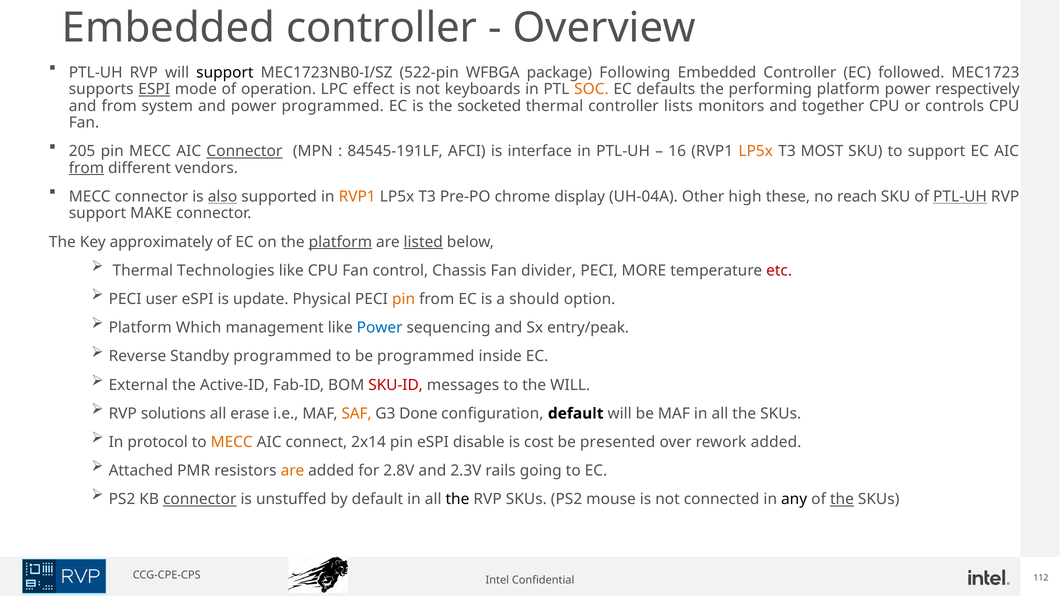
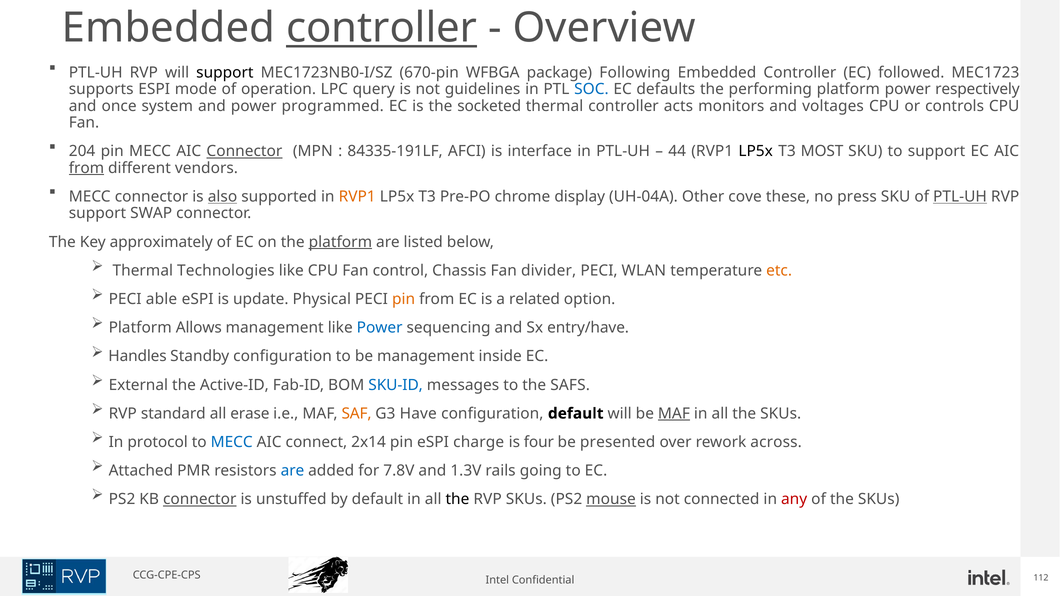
controller at (382, 28) underline: none -> present
522-pin: 522-pin -> 670-pin
ESPI at (154, 89) underline: present -> none
effect: effect -> query
keyboards: keyboards -> guidelines
SOC colour: orange -> blue
and from: from -> once
lists: lists -> acts
together: together -> voltages
205: 205 -> 204
84545-191LF: 84545-191LF -> 84335-191LF
16: 16 -> 44
LP5x at (756, 151) colour: orange -> black
high: high -> cove
reach: reach -> press
MAKE: MAKE -> SWAP
listed underline: present -> none
MORE: MORE -> WLAN
etc colour: red -> orange
user: user -> able
should: should -> related
Which: Which -> Allows
entry/peak: entry/peak -> entry/have
Reverse: Reverse -> Handles
Standby programmed: programmed -> configuration
be programmed: programmed -> management
SKU-ID colour: red -> blue
the WILL: WILL -> SAFS
solutions: solutions -> standard
Done: Done -> Have
MAF at (674, 414) underline: none -> present
MECC at (232, 442) colour: orange -> blue
disable: disable -> charge
cost: cost -> four
rework added: added -> across
are at (292, 471) colour: orange -> blue
2.8V: 2.8V -> 7.8V
2.3V: 2.3V -> 1.3V
mouse underline: none -> present
any colour: black -> red
the at (842, 499) underline: present -> none
